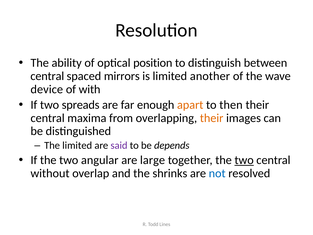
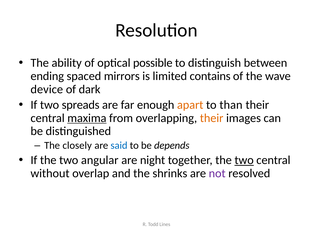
position: position -> possible
central at (47, 76): central -> ending
another: another -> contains
with: with -> dark
then: then -> than
maxima underline: none -> present
The limited: limited -> closely
said colour: purple -> blue
large: large -> night
not colour: blue -> purple
